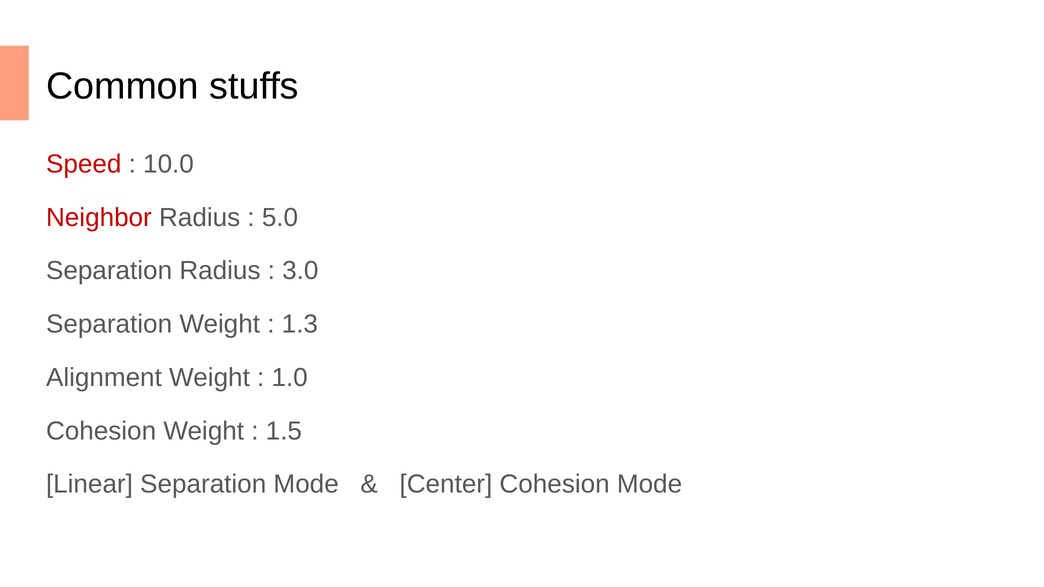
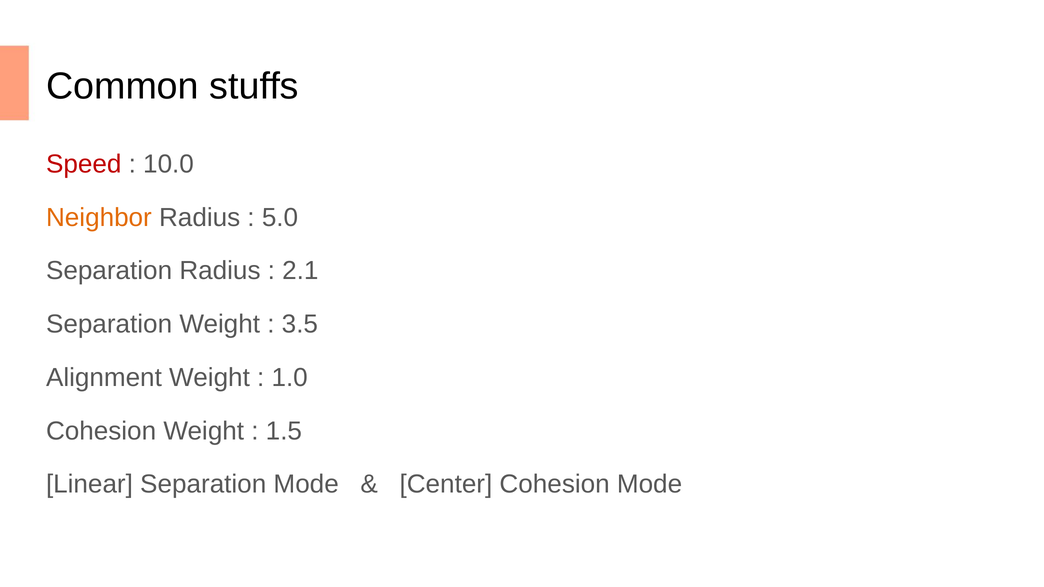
Neighbor colour: red -> orange
3.0: 3.0 -> 2.1
1.3: 1.3 -> 3.5
